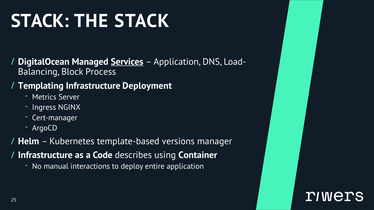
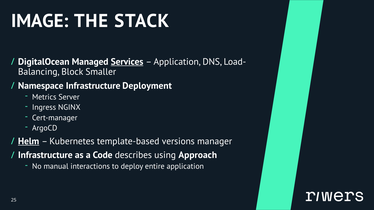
STACK at (40, 21): STACK -> IMAGE
Process: Process -> Smaller
Templating: Templating -> Namespace
Helm underline: none -> present
Container: Container -> Approach
